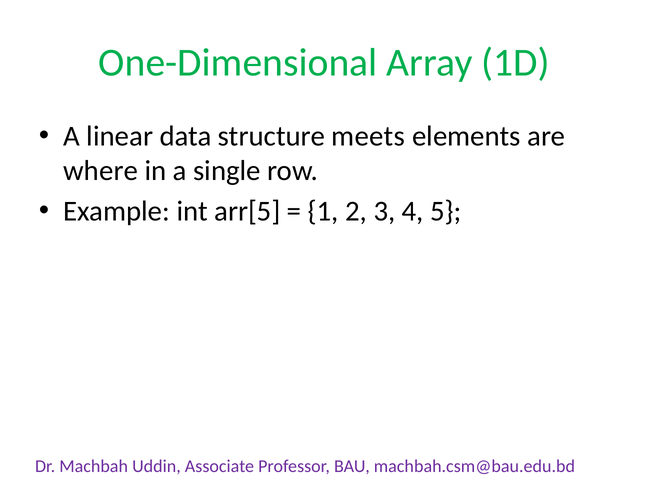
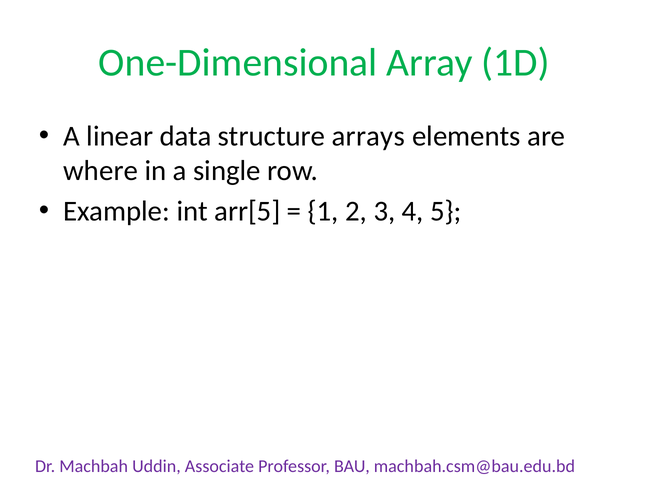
meets: meets -> arrays
